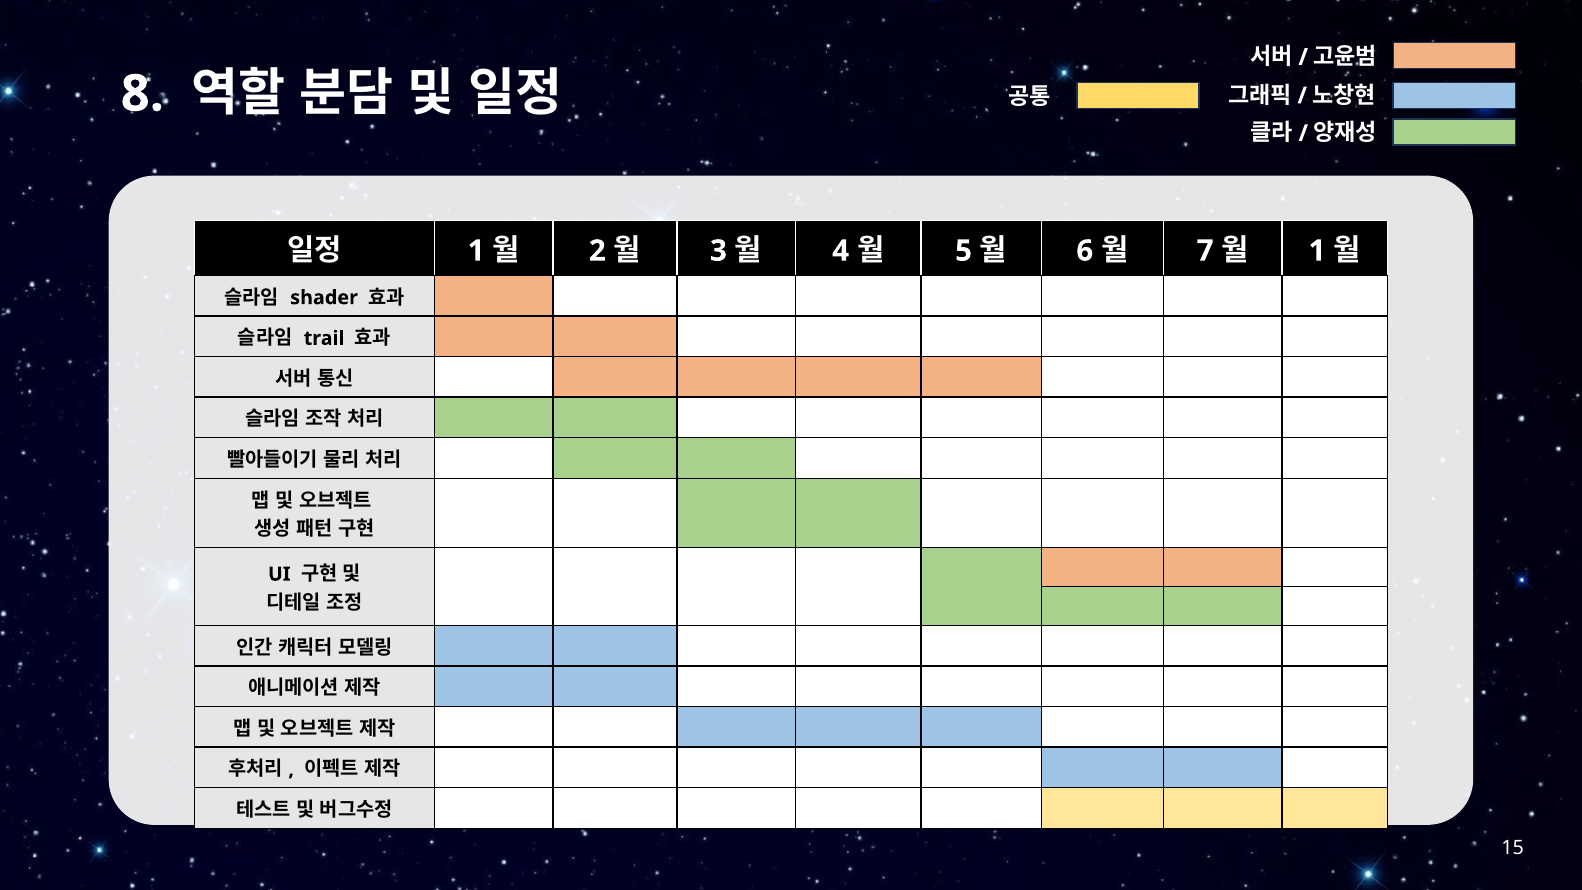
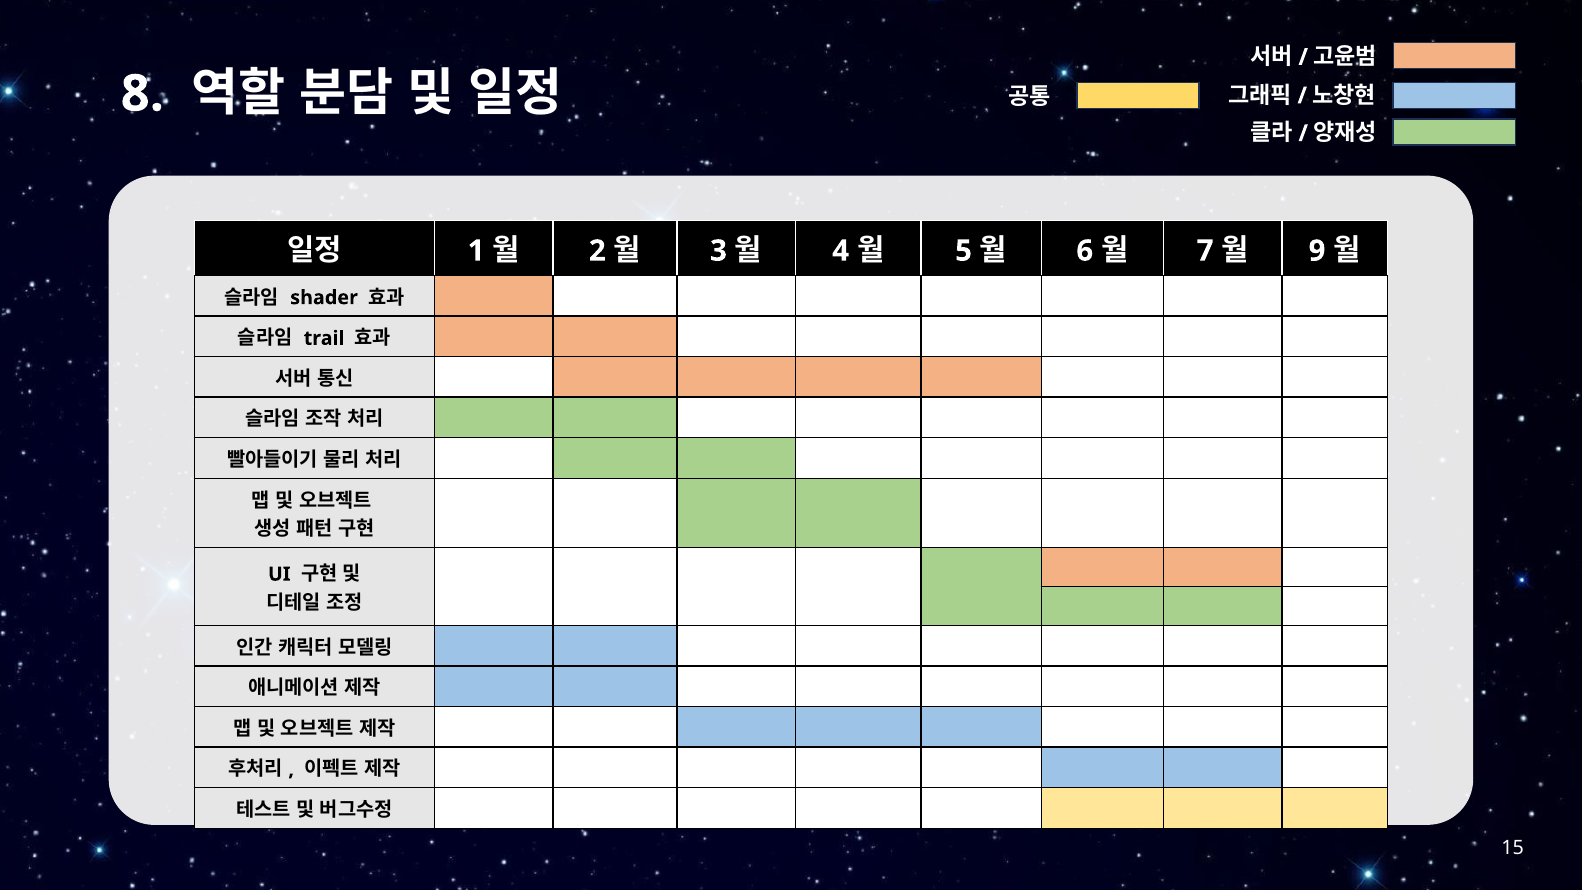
1 at (1317, 251): 1 -> 9
